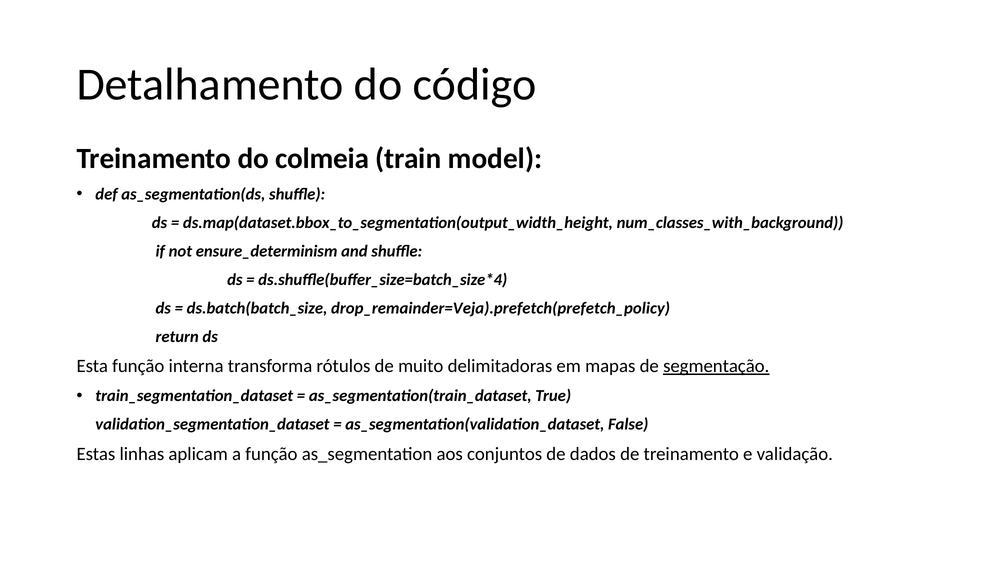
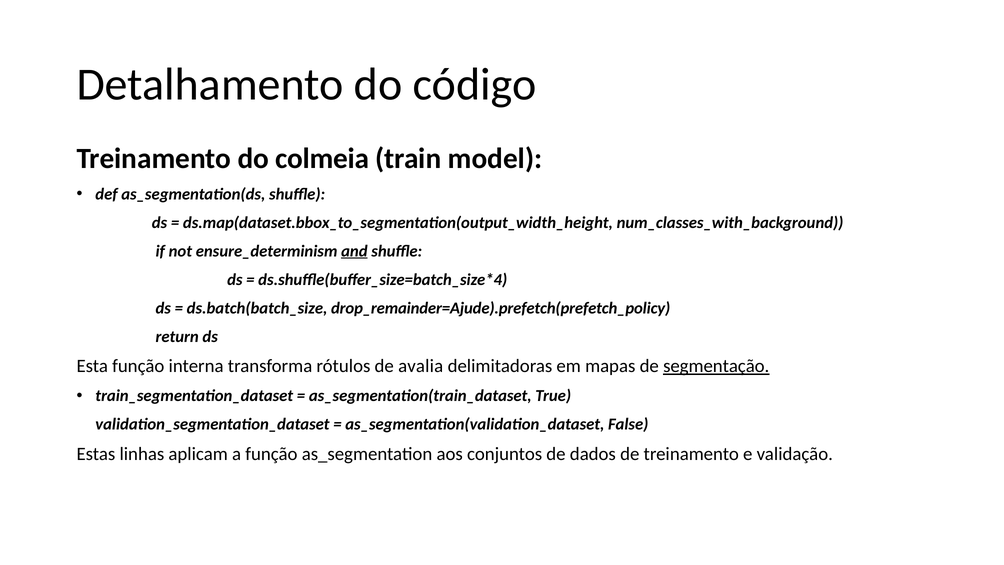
and underline: none -> present
drop_remainder=Veja).prefetch(prefetch_policy: drop_remainder=Veja).prefetch(prefetch_policy -> drop_remainder=Ajude).prefetch(prefetch_policy
muito: muito -> avalia
